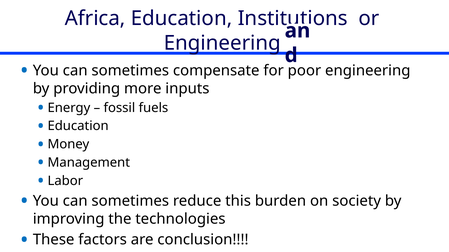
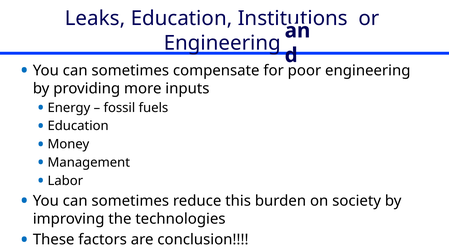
Africa: Africa -> Leaks
